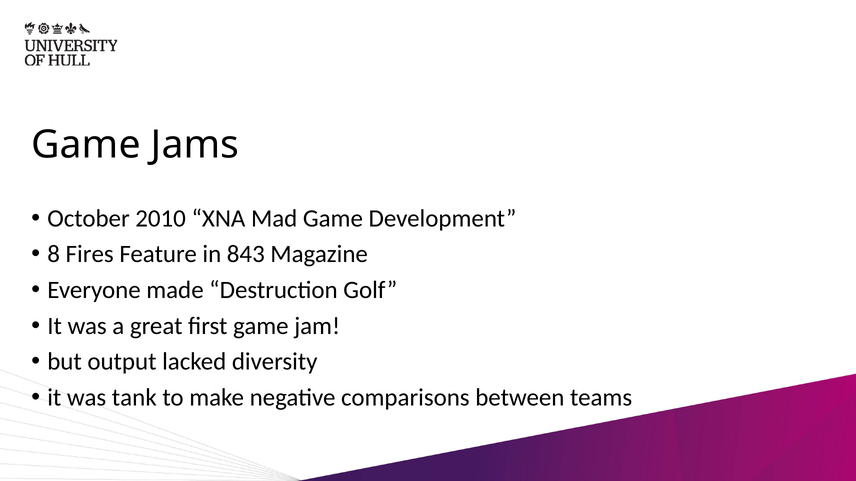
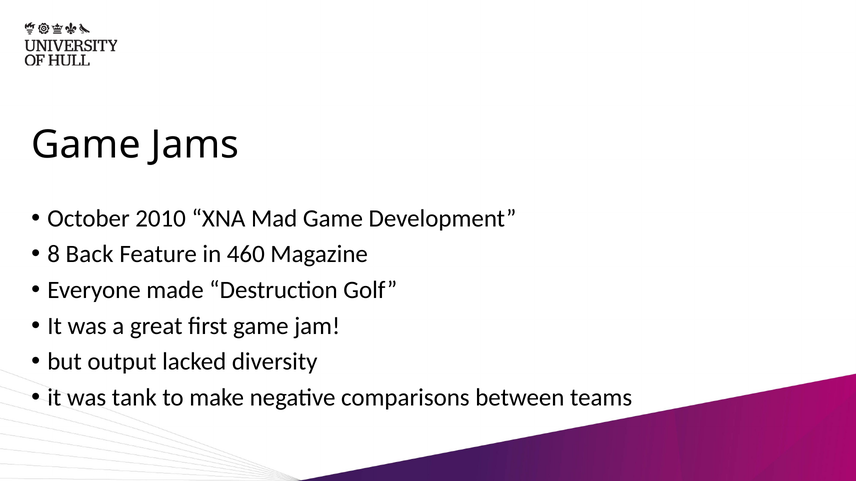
Fires: Fires -> Back
843: 843 -> 460
